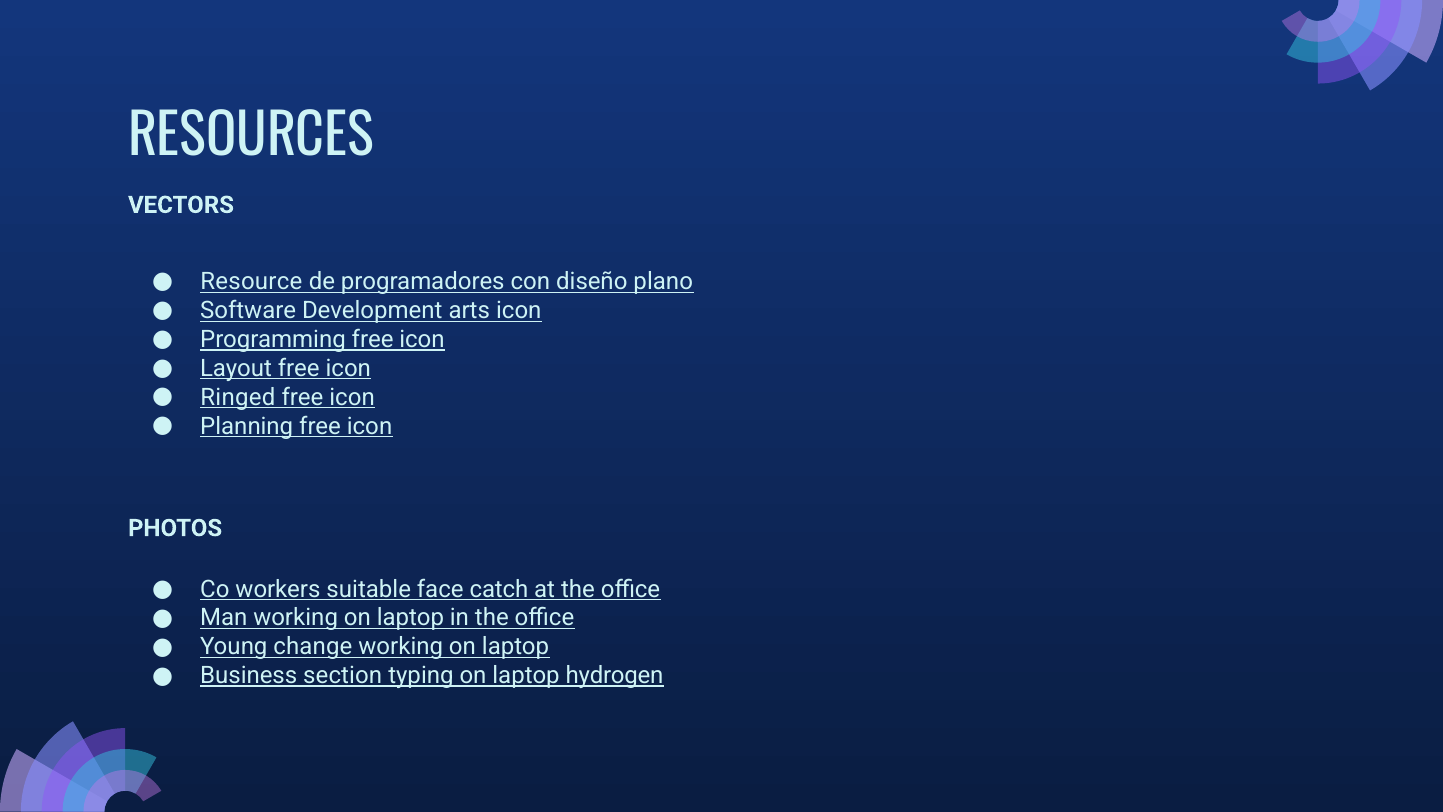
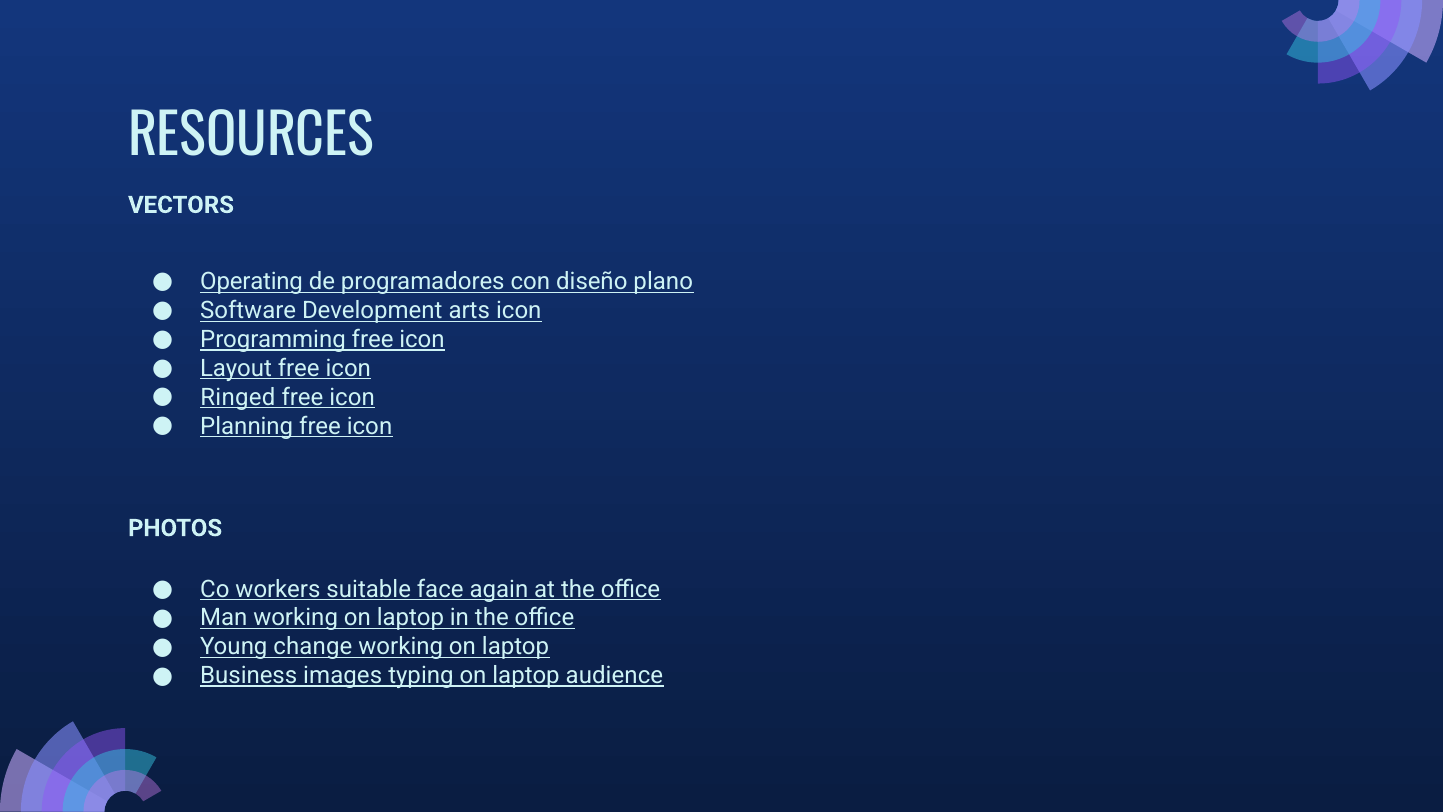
Resource: Resource -> Operating
catch: catch -> again
section: section -> images
hydrogen: hydrogen -> audience
